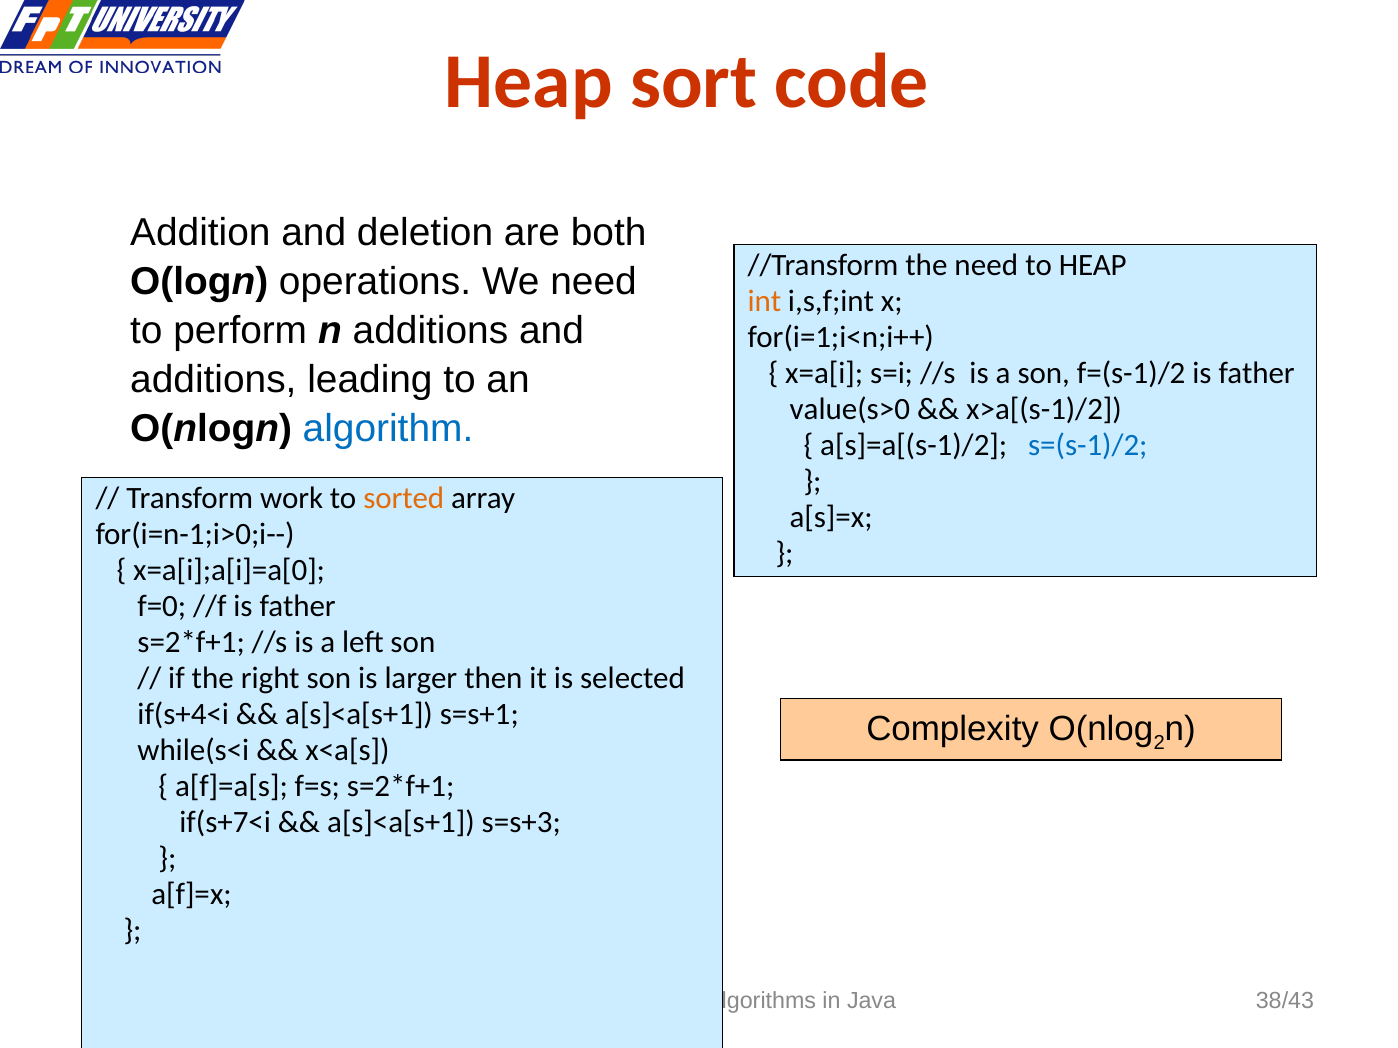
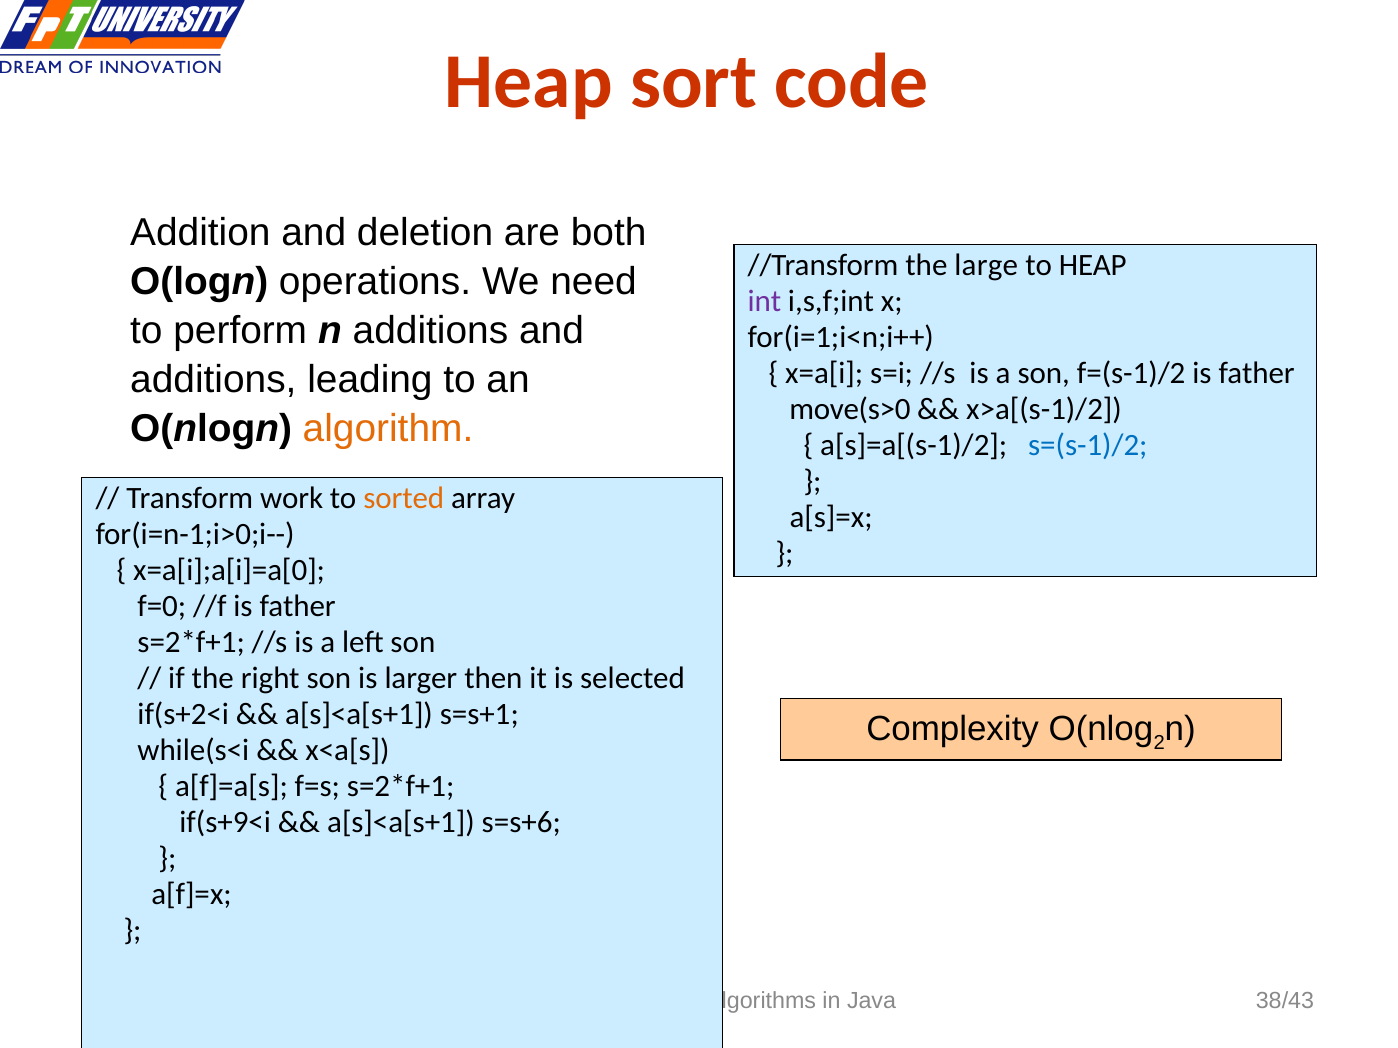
the need: need -> large
int colour: orange -> purple
value(s>0: value(s>0 -> move(s>0
algorithm colour: blue -> orange
if(s+4<i: if(s+4<i -> if(s+2<i
if(s+7<i: if(s+7<i -> if(s+9<i
s=s+3: s=s+3 -> s=s+6
